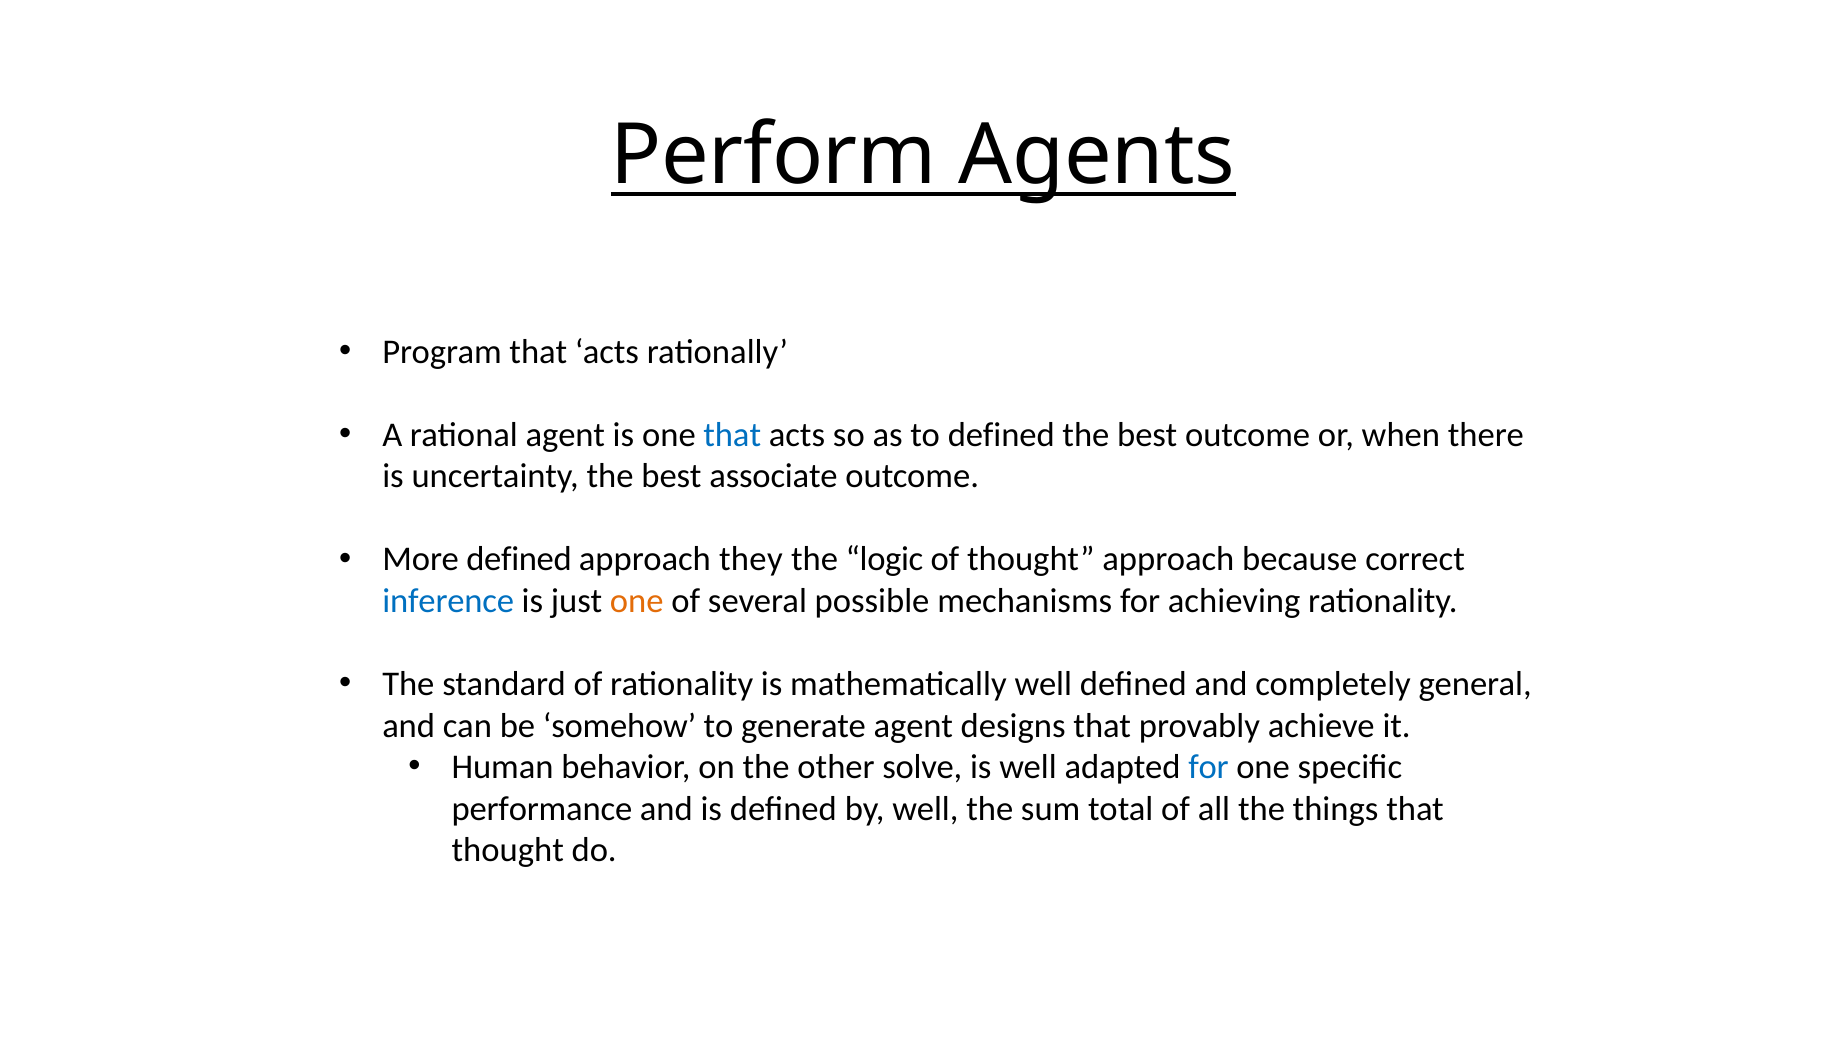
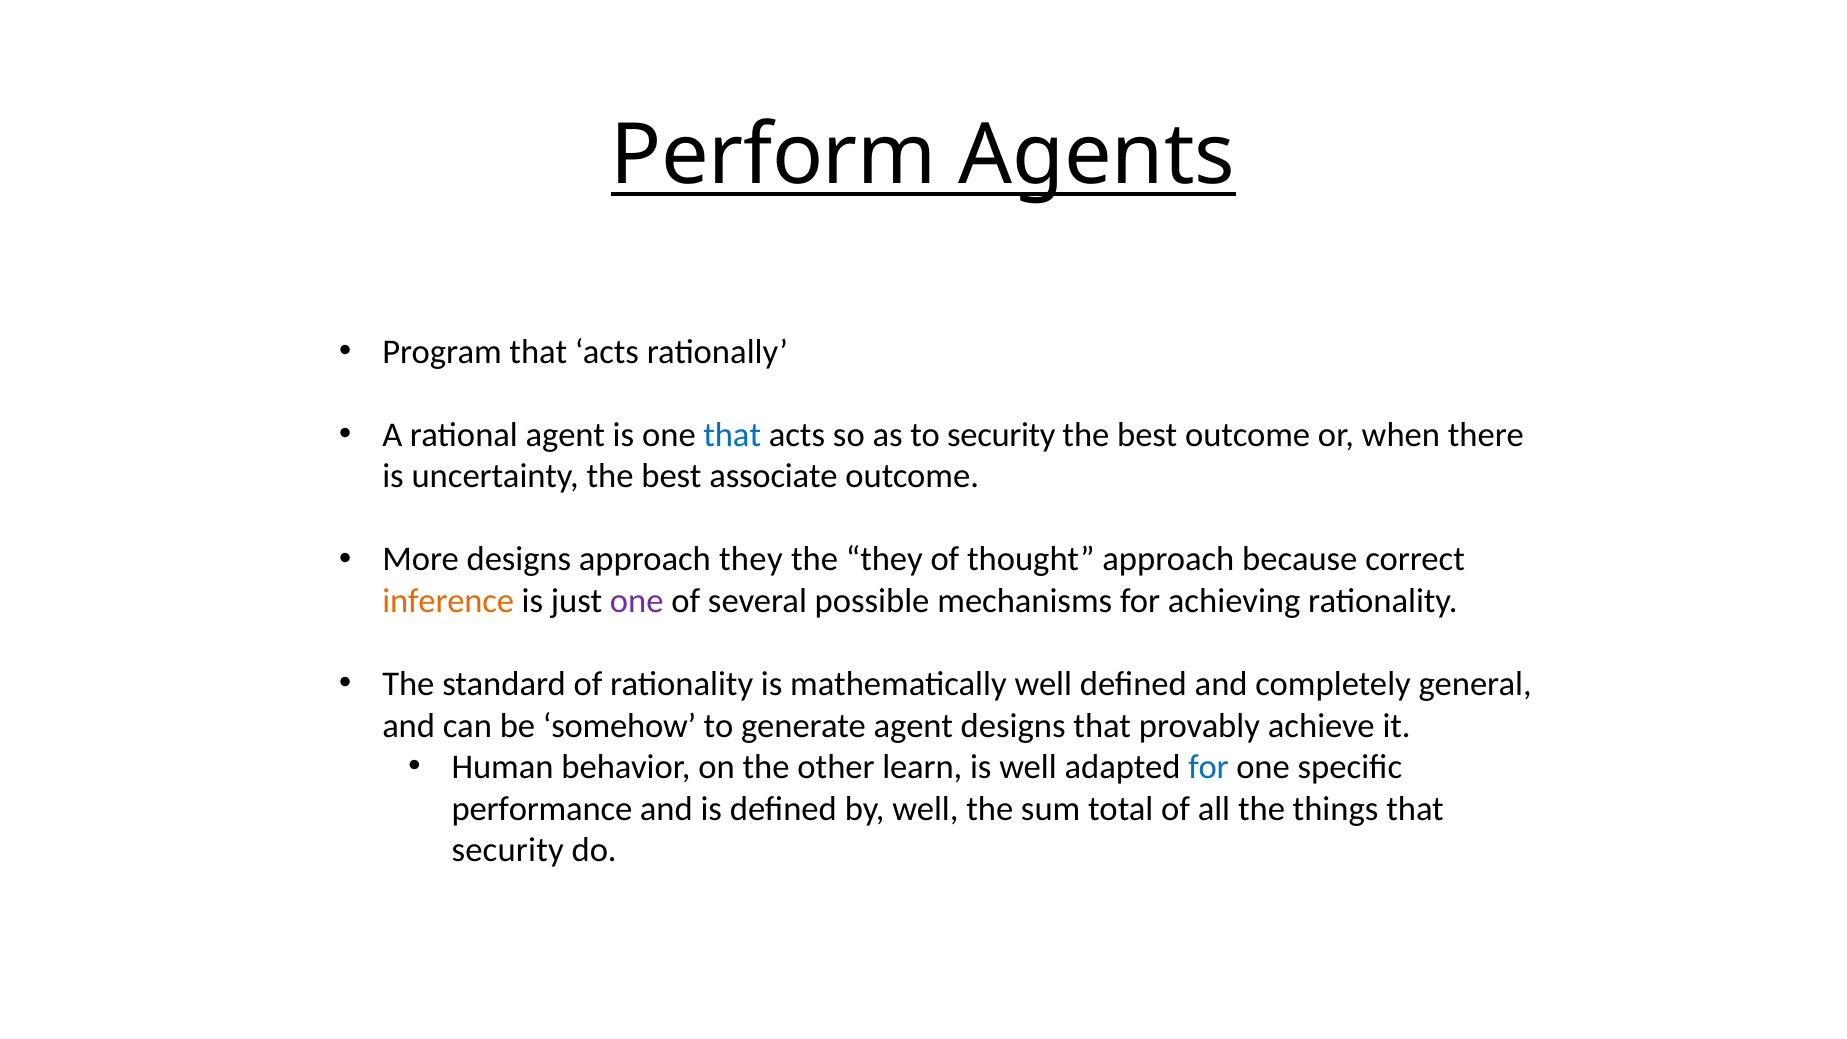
to defined: defined -> security
More defined: defined -> designs
the logic: logic -> they
inference colour: blue -> orange
one at (637, 601) colour: orange -> purple
solve: solve -> learn
thought at (508, 850): thought -> security
